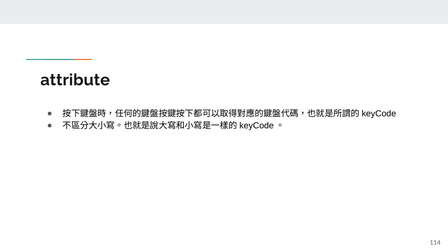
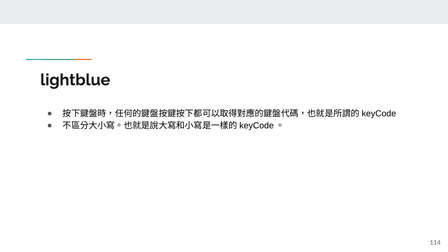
attribute: attribute -> lightblue
